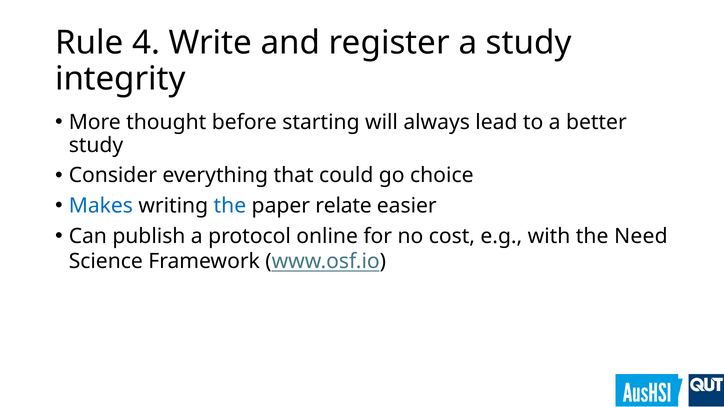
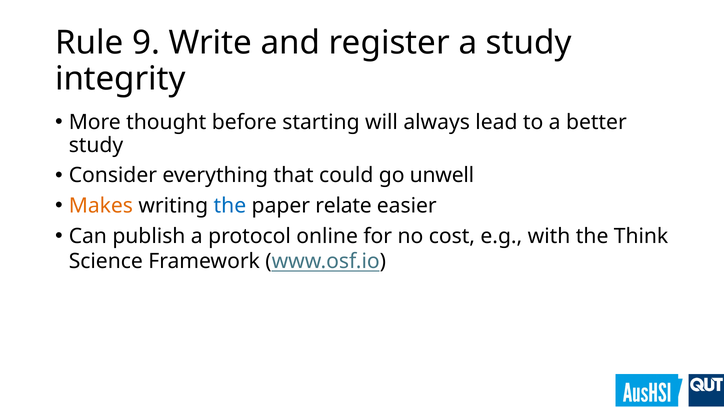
4: 4 -> 9
choice: choice -> unwell
Makes colour: blue -> orange
Need: Need -> Think
